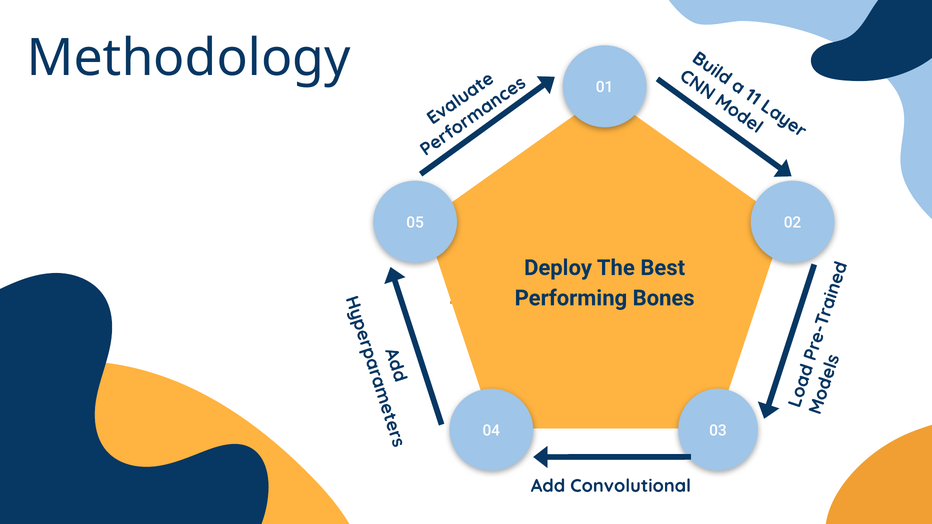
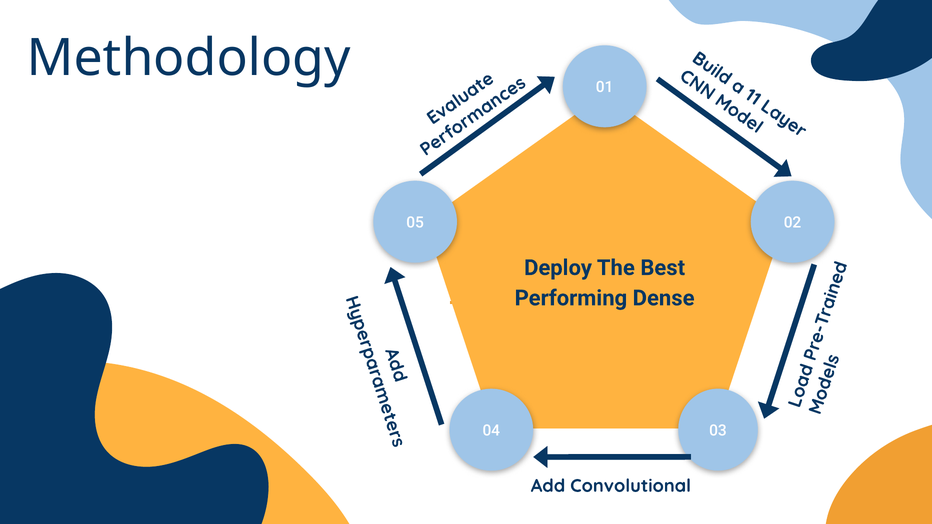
Bones: Bones -> Dense
